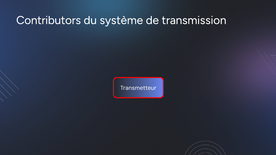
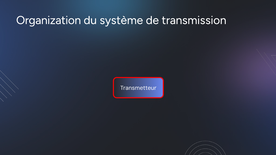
Contributors: Contributors -> Organization
